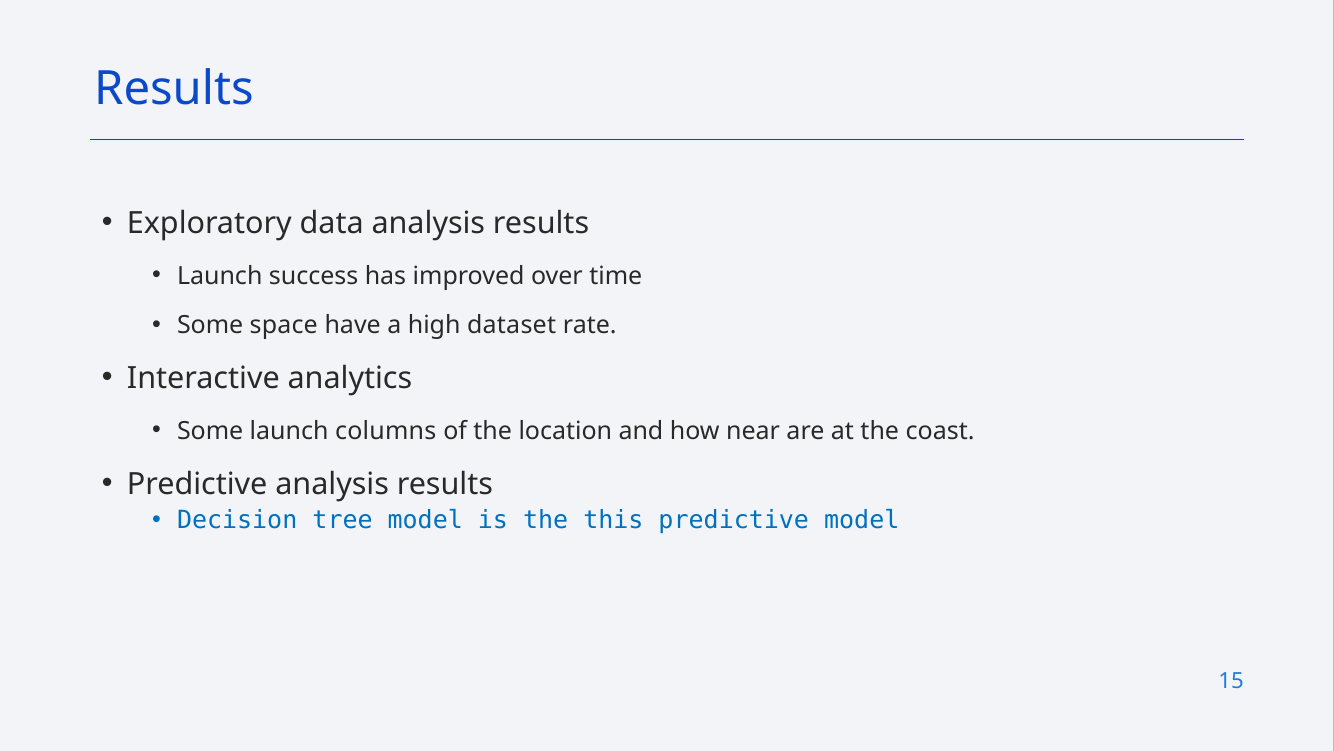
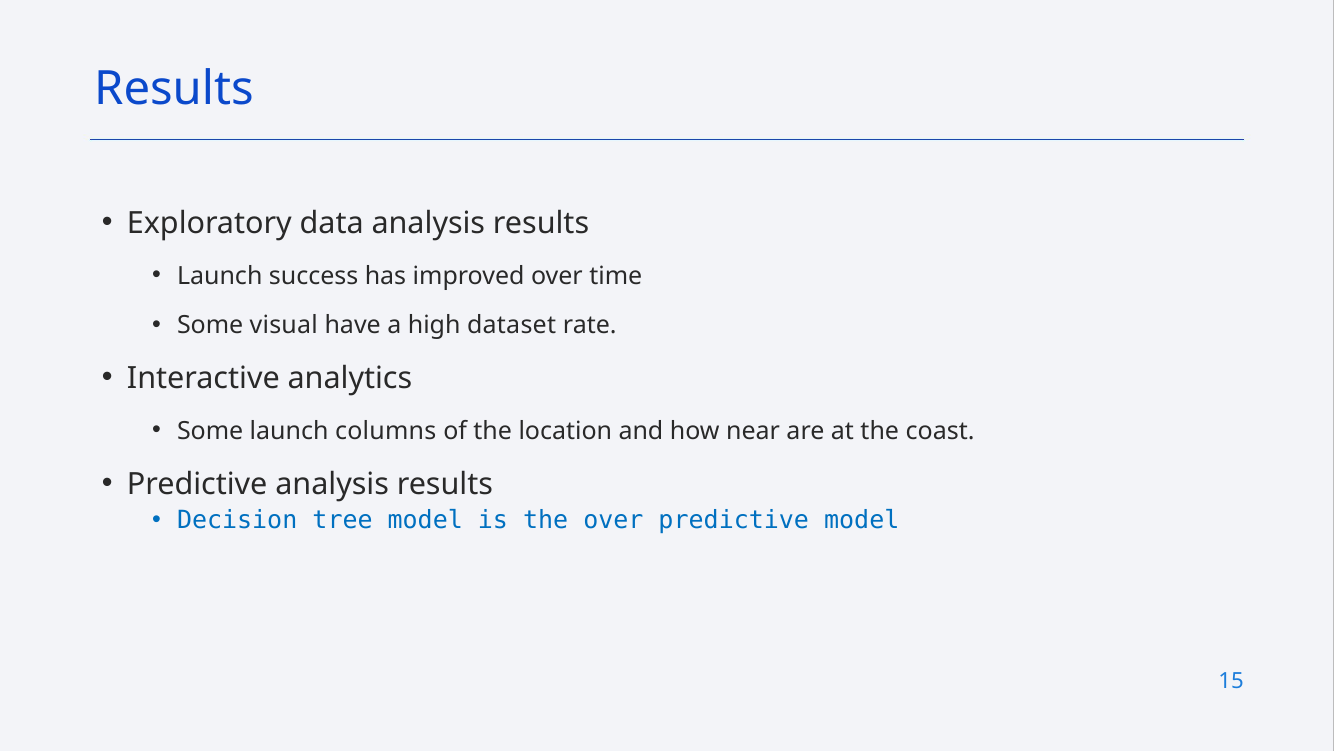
space: space -> visual
the this: this -> over
